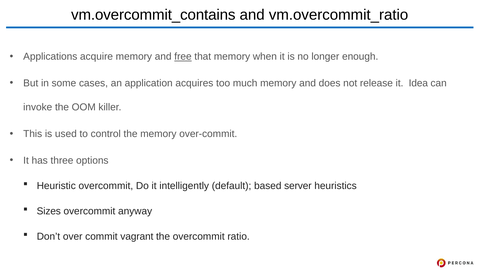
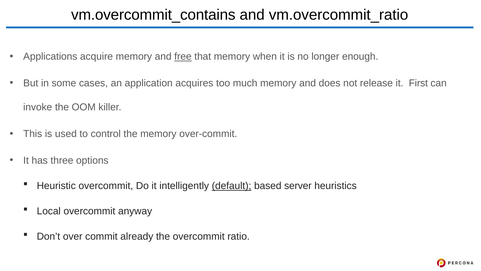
Idea: Idea -> First
default underline: none -> present
Sizes: Sizes -> Local
vagrant: vagrant -> already
